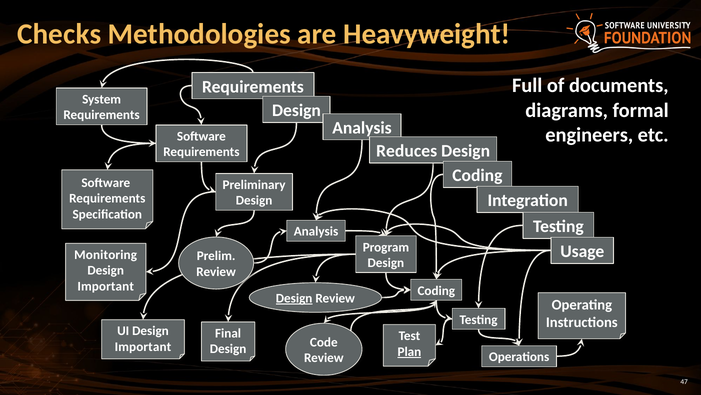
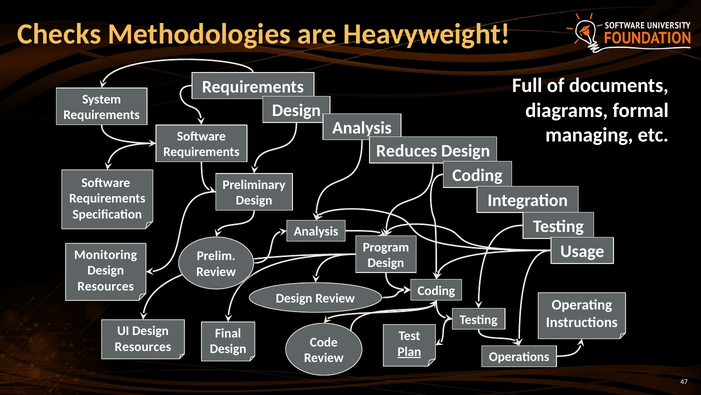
engineers: engineers -> managing
Important at (106, 286): Important -> Resources
Design at (294, 298) underline: present -> none
Important at (143, 346): Important -> Resources
